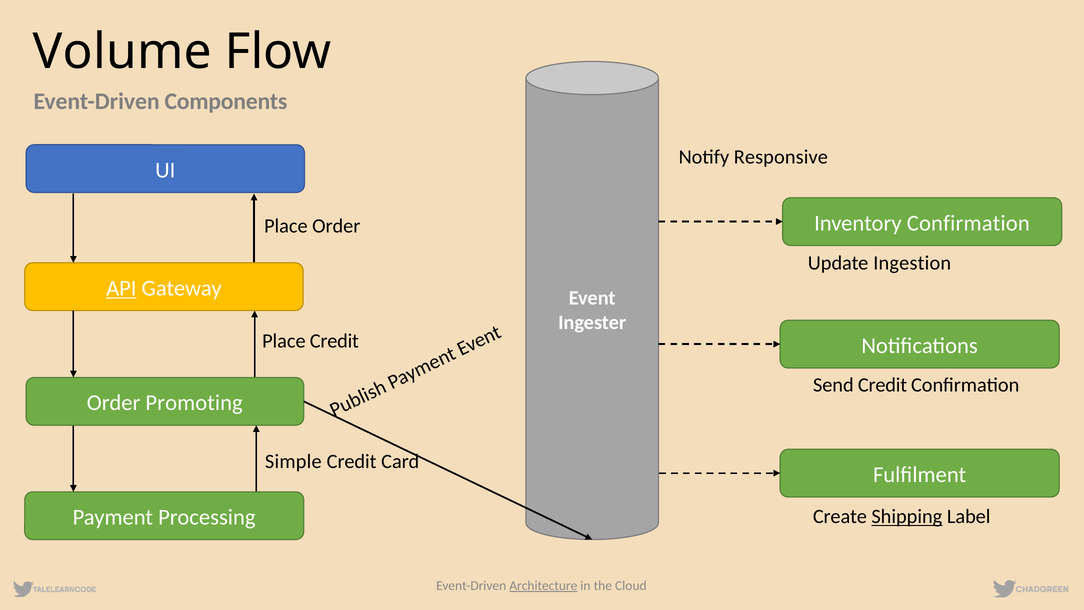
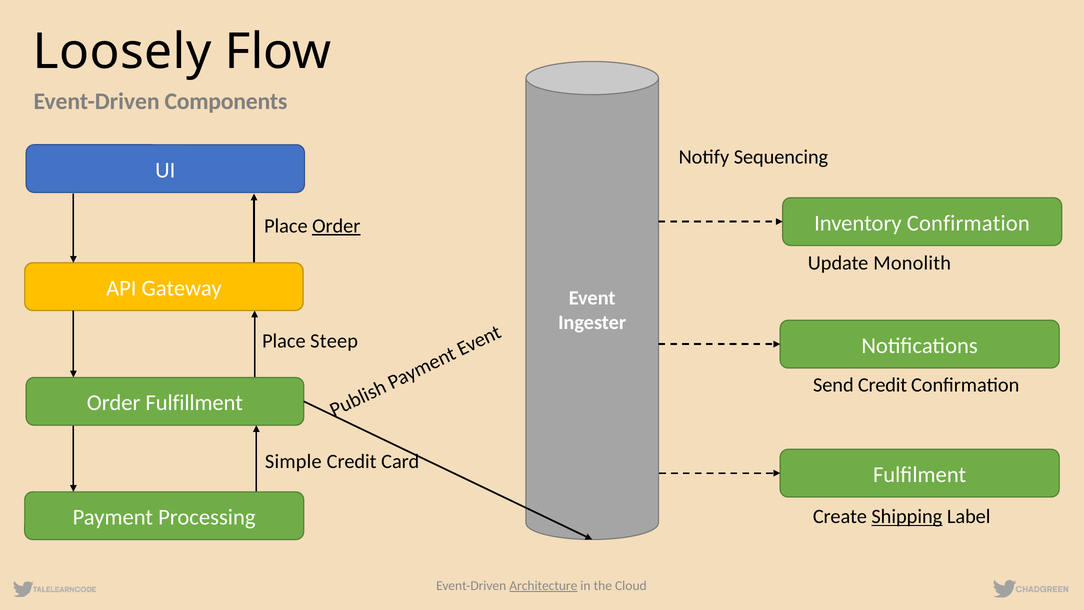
Volume: Volume -> Loosely
Responsive: Responsive -> Sequencing
Order at (336, 226) underline: none -> present
Ingestion: Ingestion -> Monolith
API underline: present -> none
Place Credit: Credit -> Steep
Promoting: Promoting -> Fulfillment
